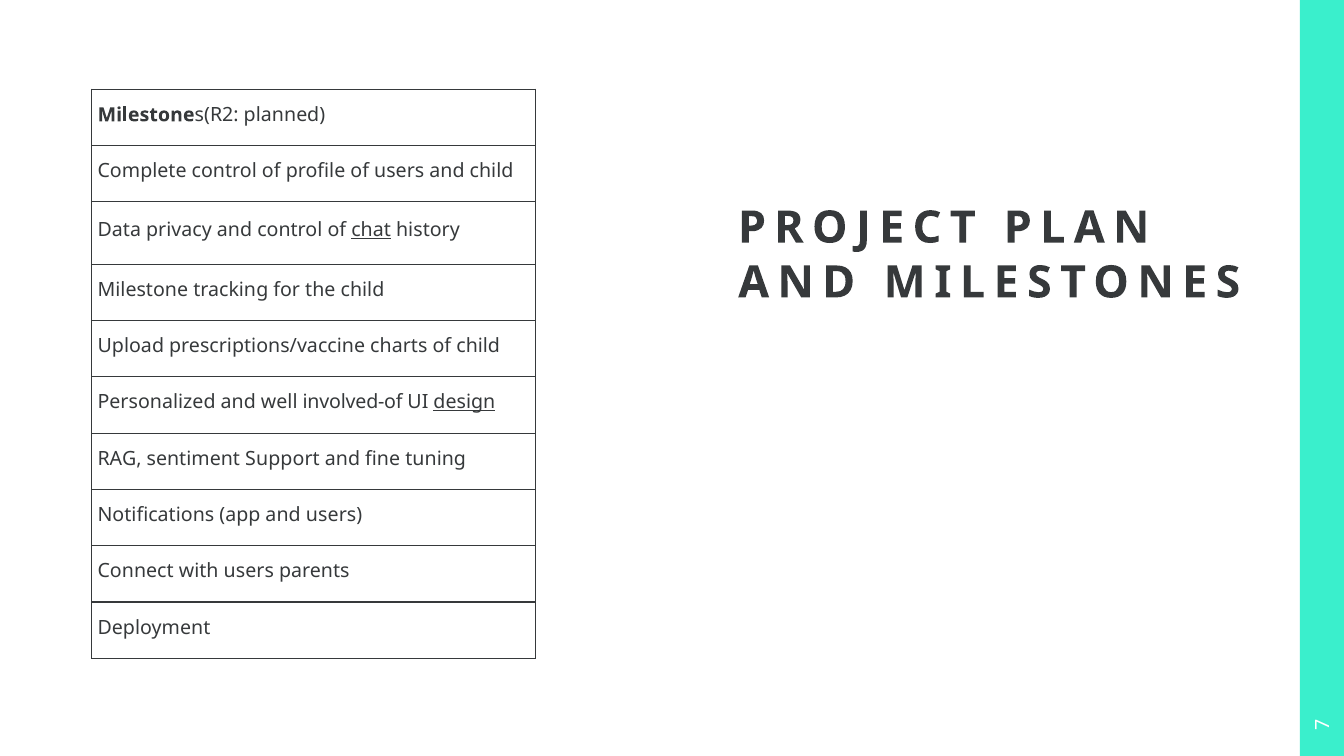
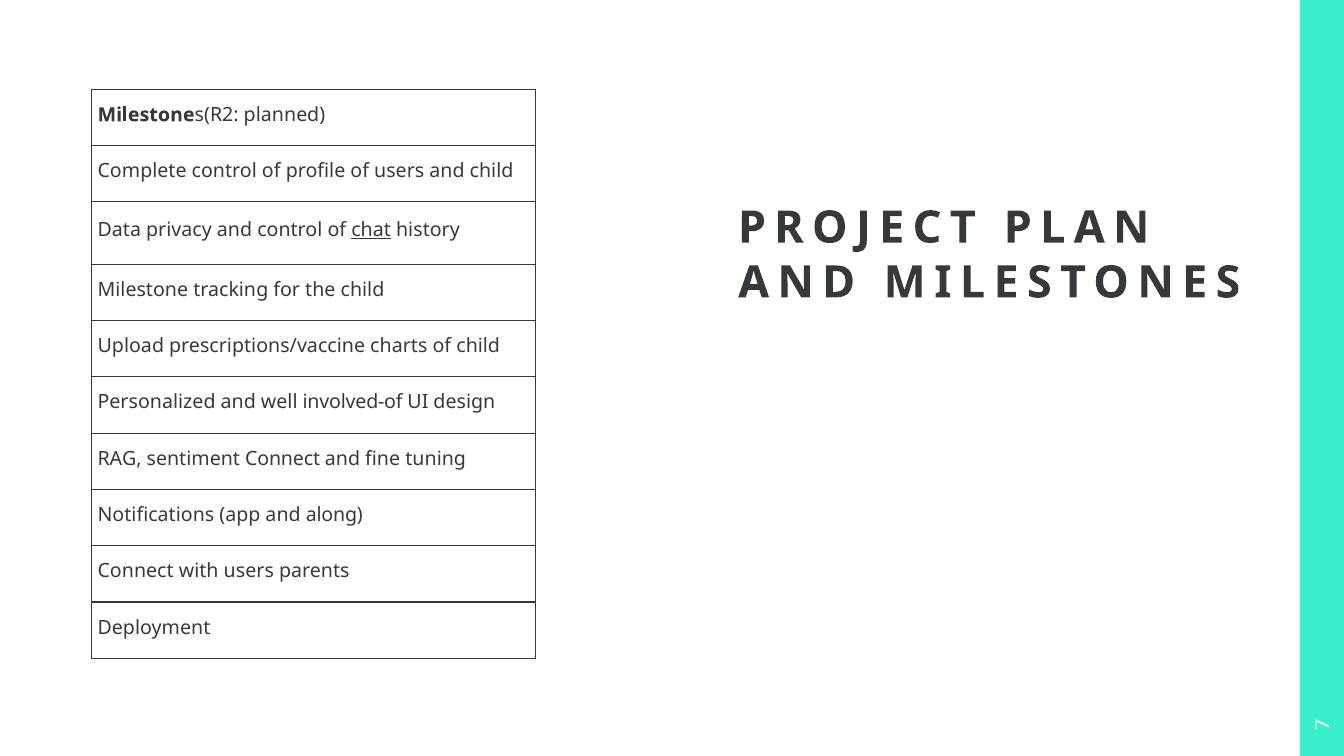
design underline: present -> none
sentiment Support: Support -> Connect
and users: users -> along
